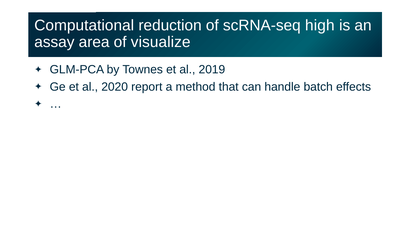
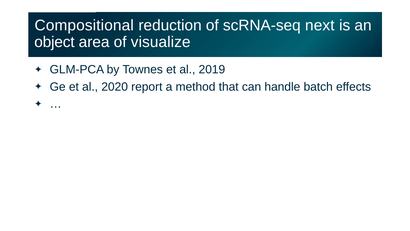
Computational: Computational -> Compositional
high: high -> next
assay: assay -> object
